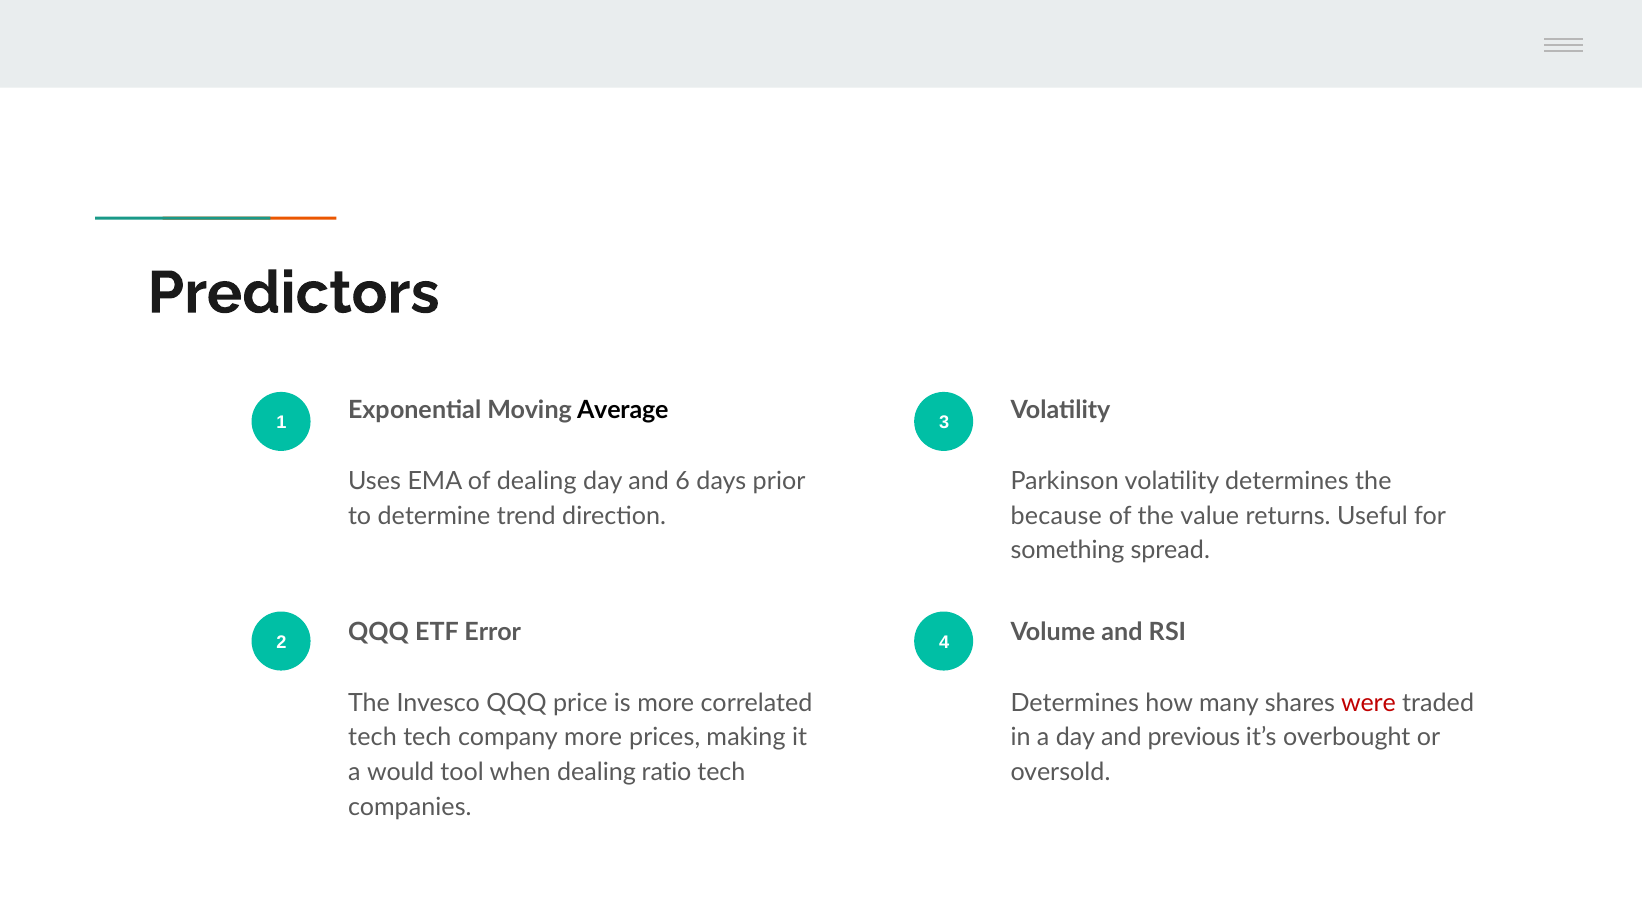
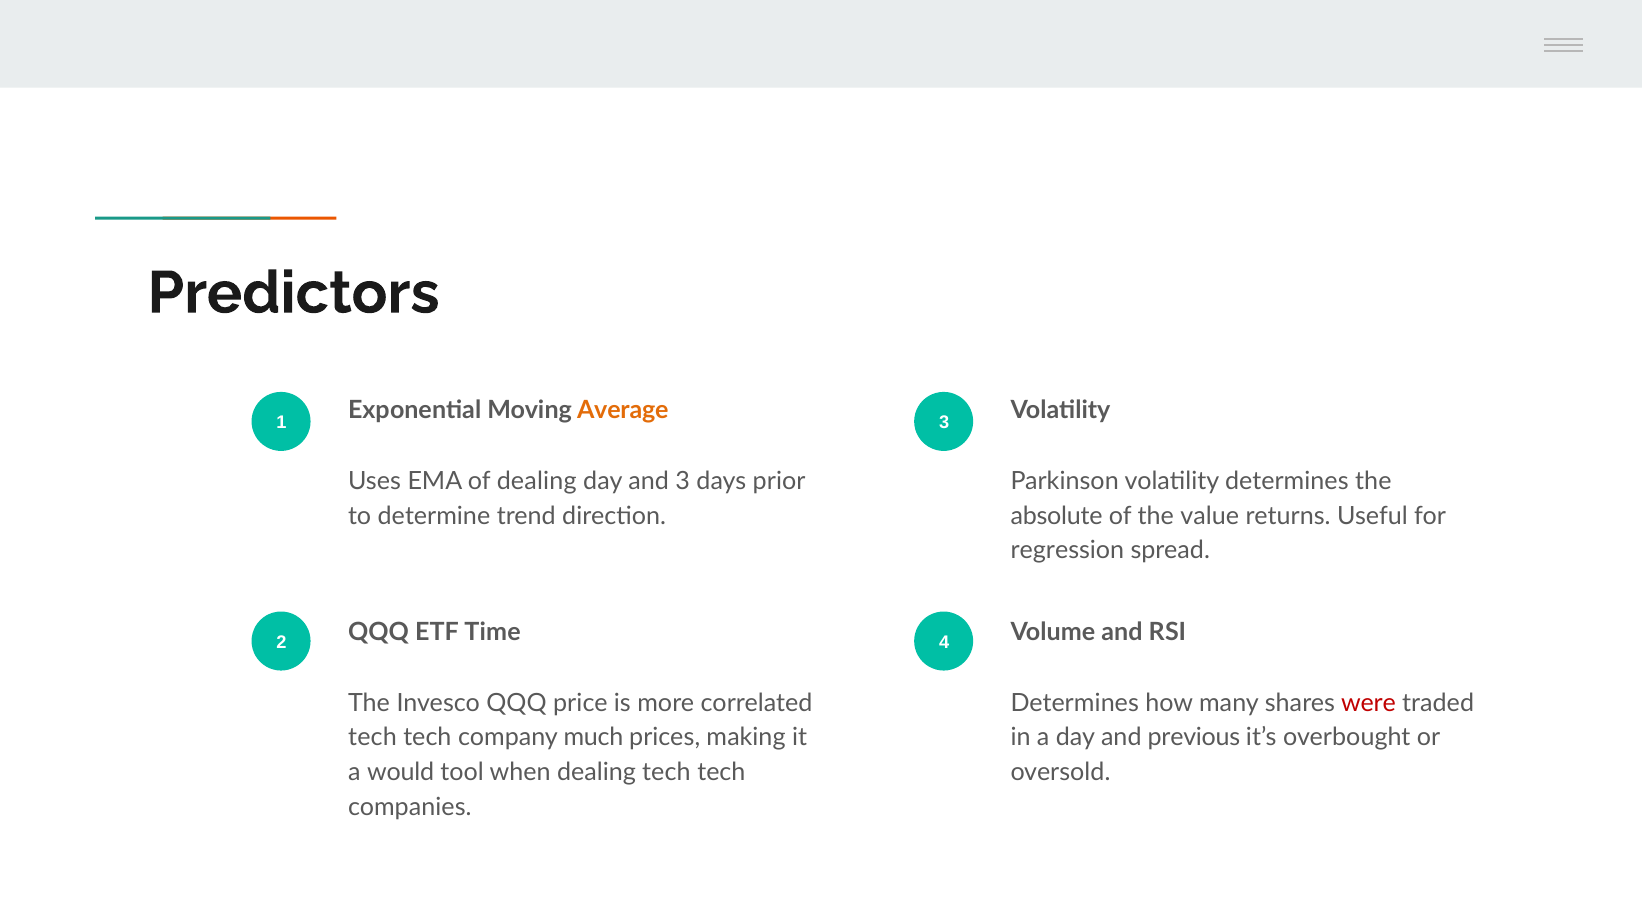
Average colour: black -> orange
and 6: 6 -> 3
because: because -> absolute
something: something -> regression
Error: Error -> Time
company more: more -> much
dealing ratio: ratio -> tech
